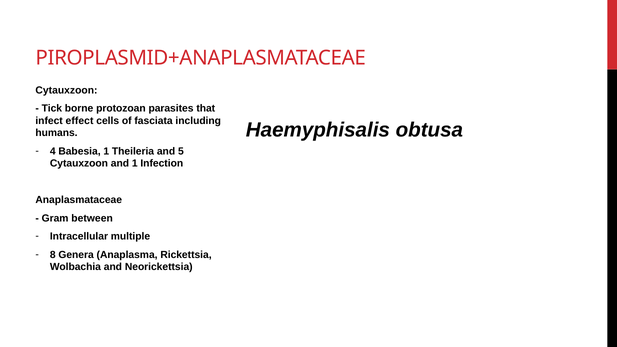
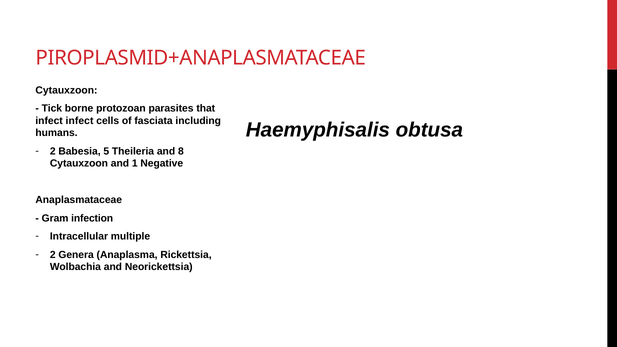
infect effect: effect -> infect
4 at (53, 151): 4 -> 2
Babesia 1: 1 -> 5
5: 5 -> 8
Infection: Infection -> Negative
between: between -> infection
8 at (53, 255): 8 -> 2
